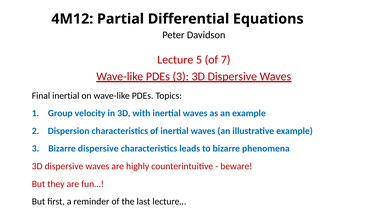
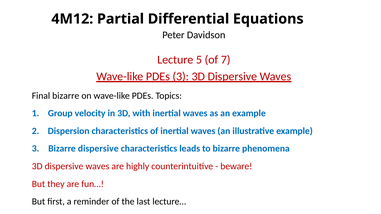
Final inertial: inertial -> bizarre
